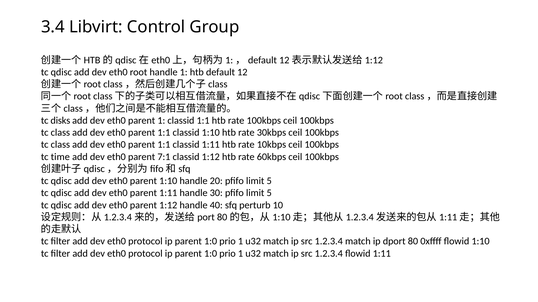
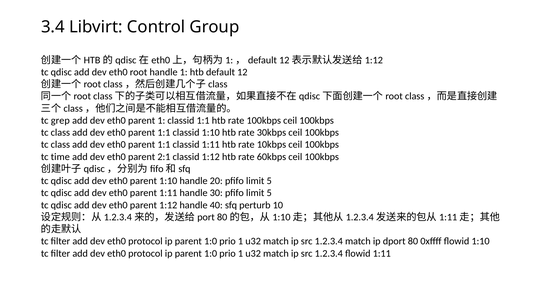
disks: disks -> grep
7:1: 7:1 -> 2:1
